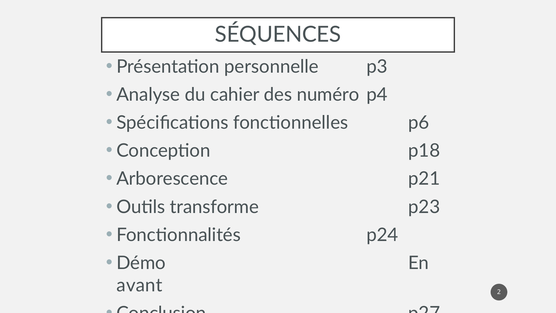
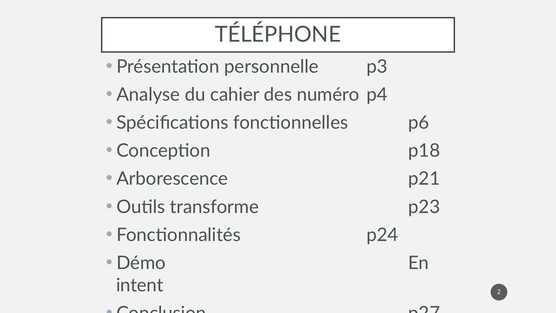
SÉQUENCES: SÉQUENCES -> TÉLÉPHONE
avant: avant -> intent
